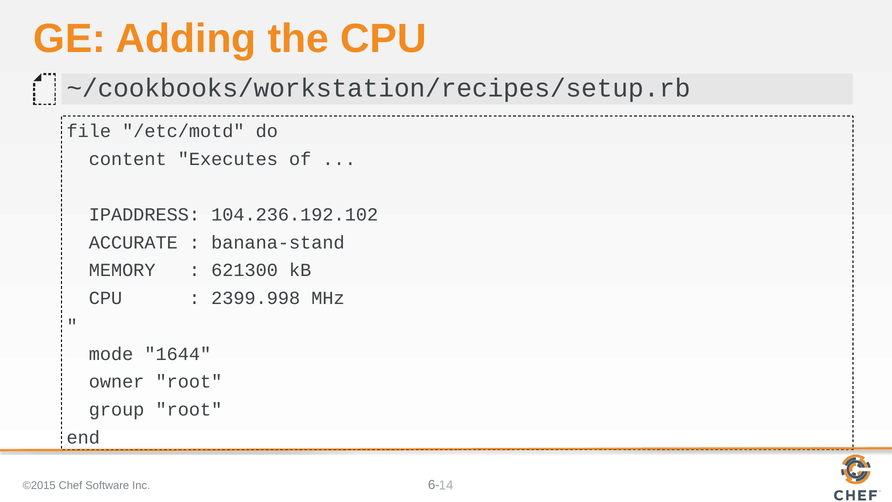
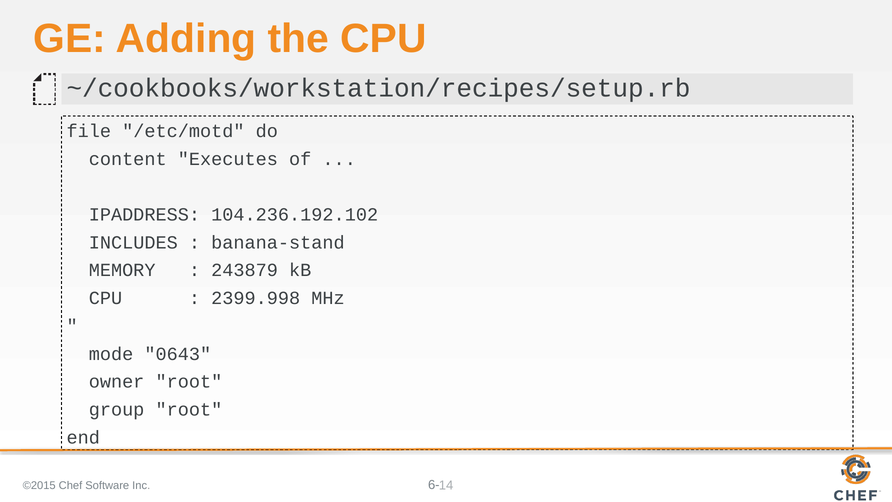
ACCURATE: ACCURATE -> INCLUDES
621300: 621300 -> 243879
1644: 1644 -> 0643
